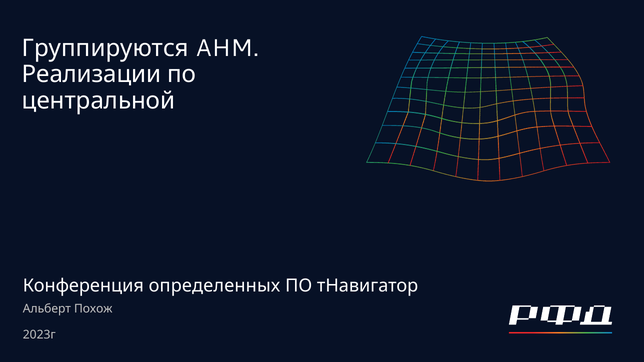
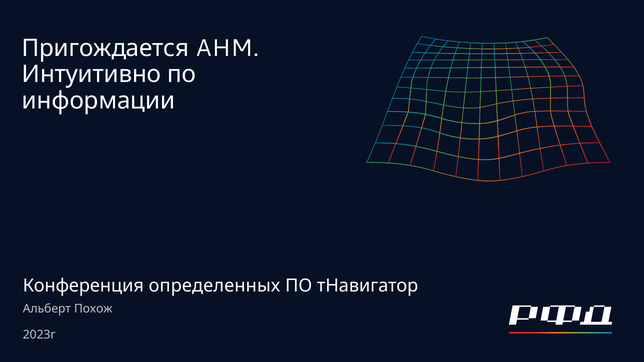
Группируются: Группируются -> Пригождается
Реализации: Реализации -> Интуитивно
центральной: центральной -> информации
